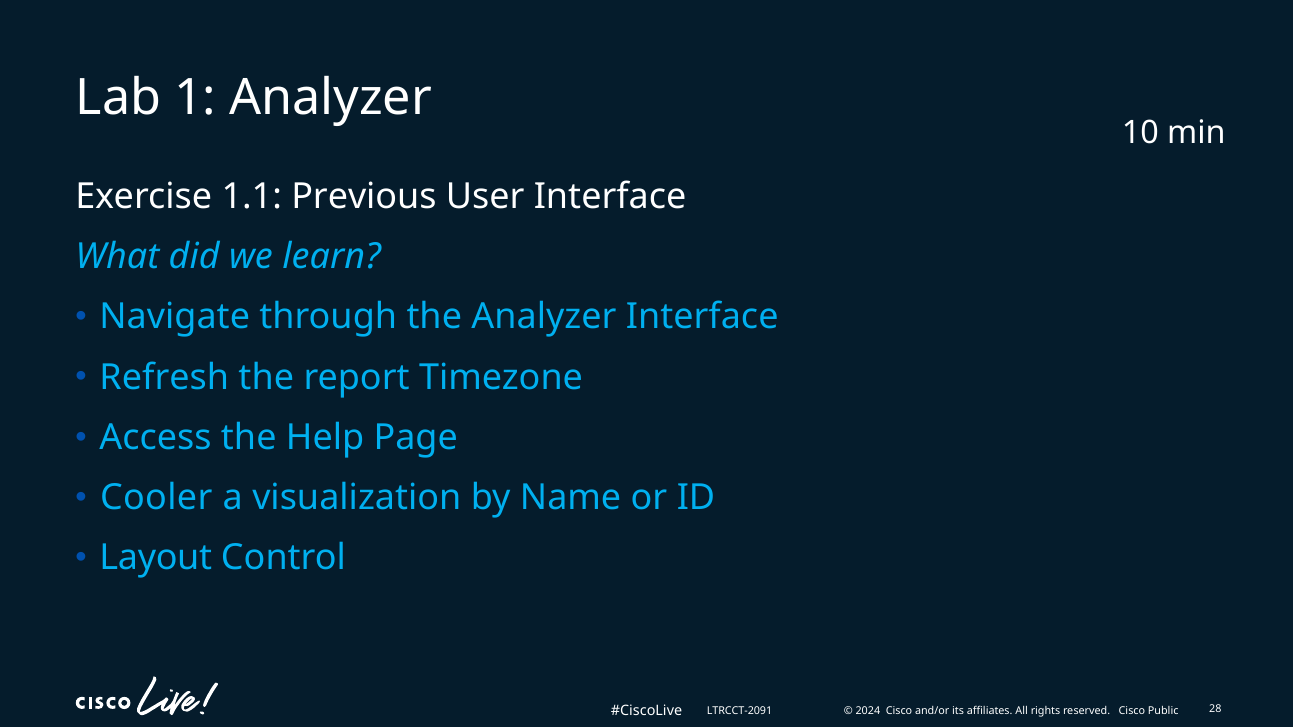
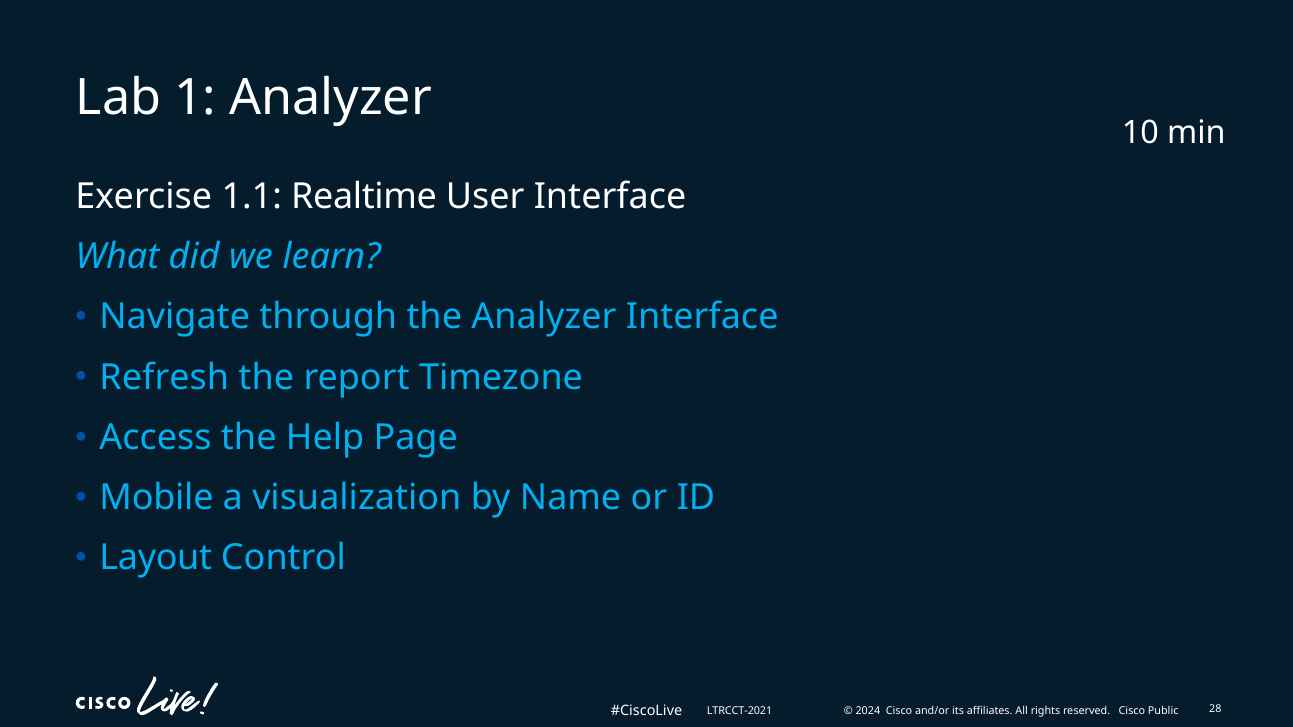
Previous: Previous -> Realtime
Cooler: Cooler -> Mobile
LTRCCT-2091: LTRCCT-2091 -> LTRCCT-2021
